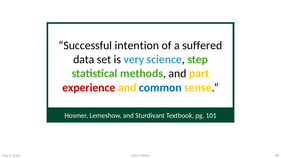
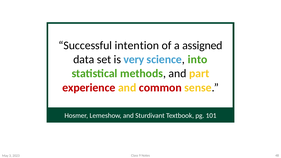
suffered: suffered -> assigned
step: step -> into
common colour: blue -> red
